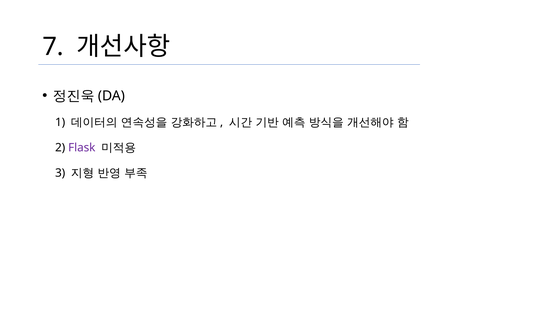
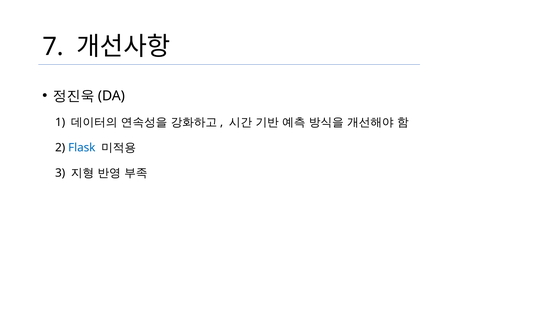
Flask colour: purple -> blue
